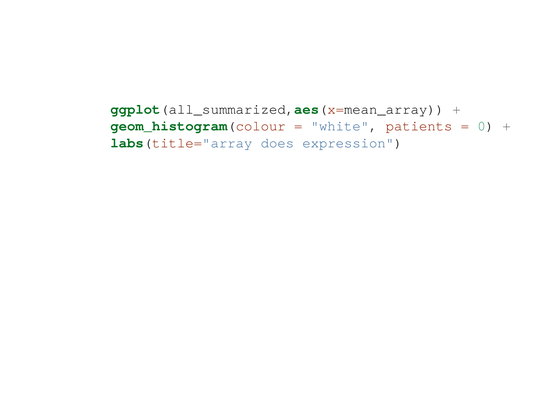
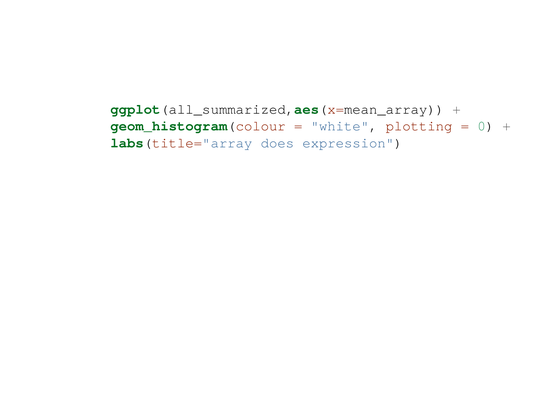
patients: patients -> plotting
